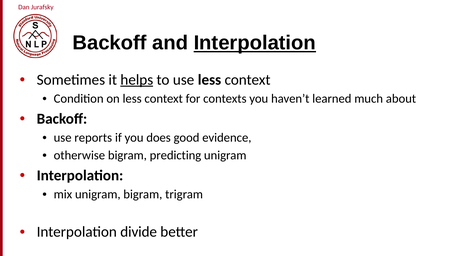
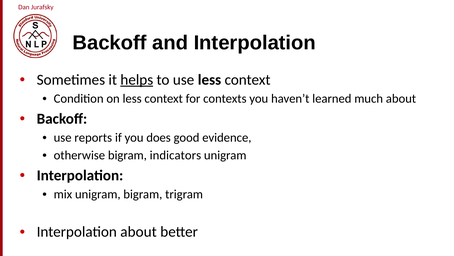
Interpolation at (255, 43) underline: present -> none
predicting: predicting -> indicators
Interpolation divide: divide -> about
